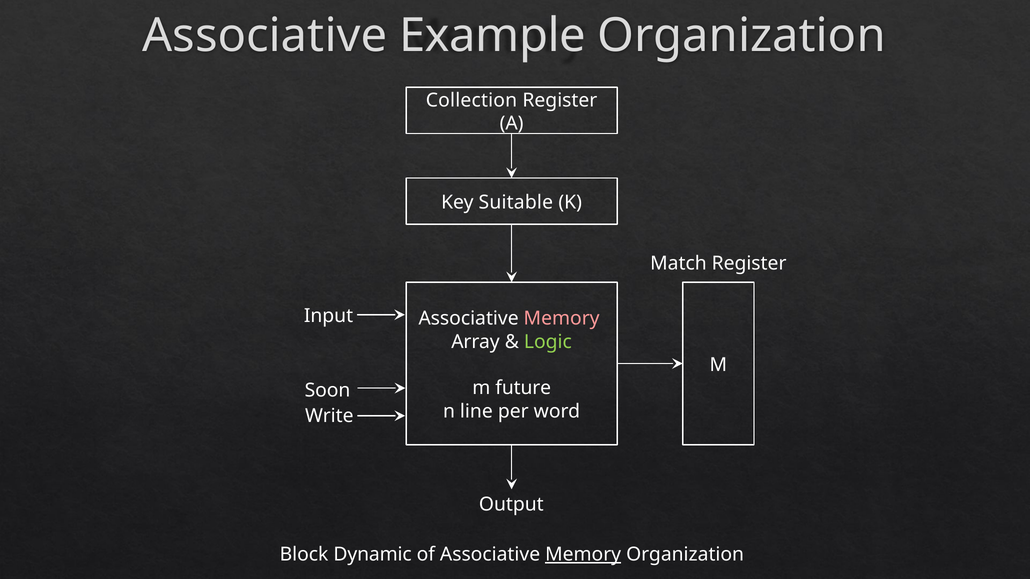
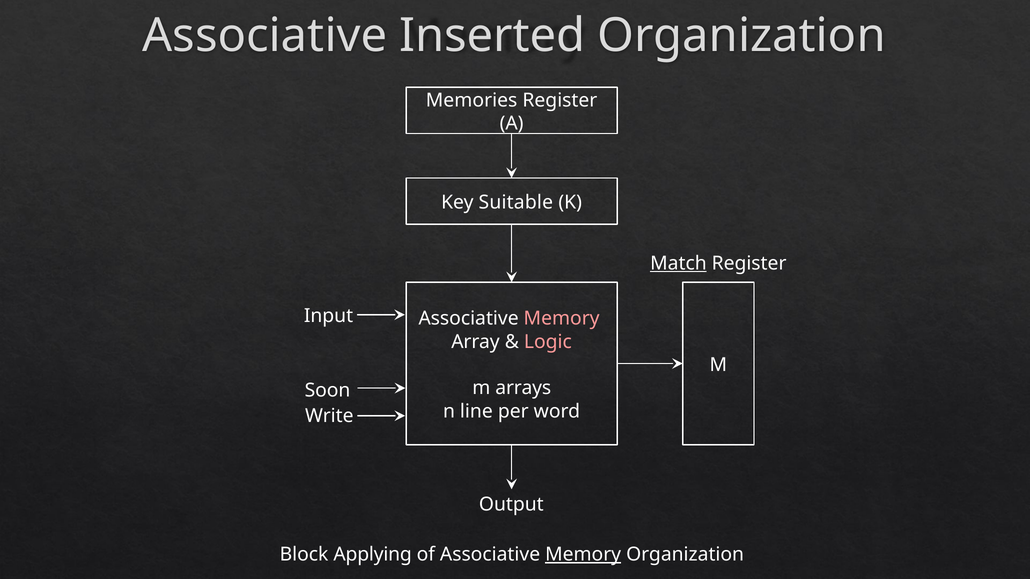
Example: Example -> Inserted
Collection: Collection -> Memories
Match underline: none -> present
Logic colour: light green -> pink
future: future -> arrays
Dynamic: Dynamic -> Applying
